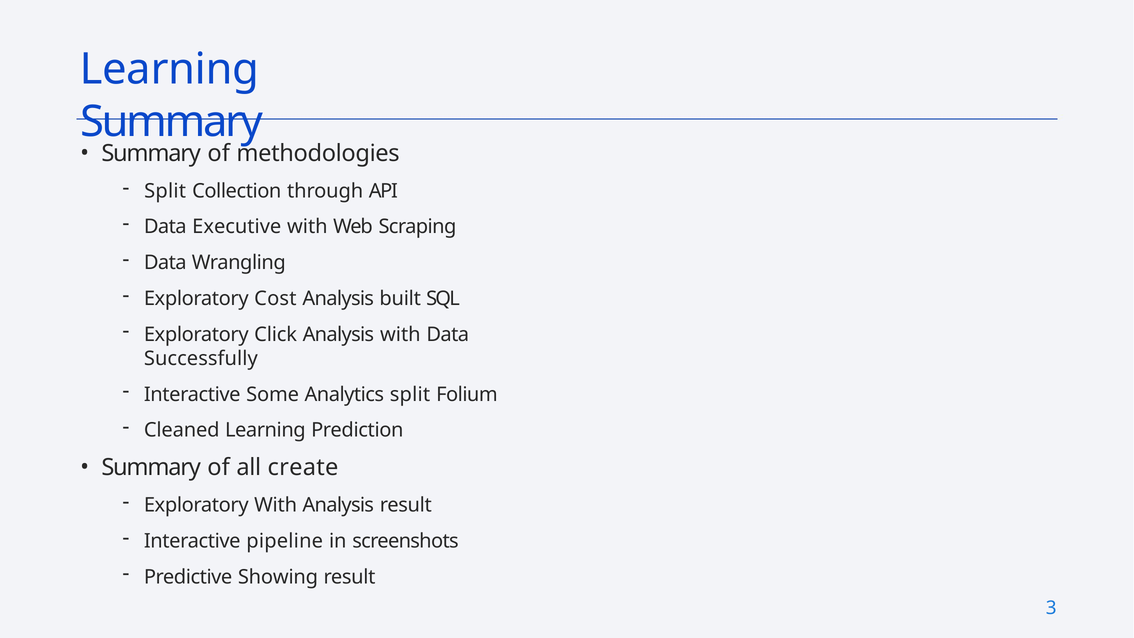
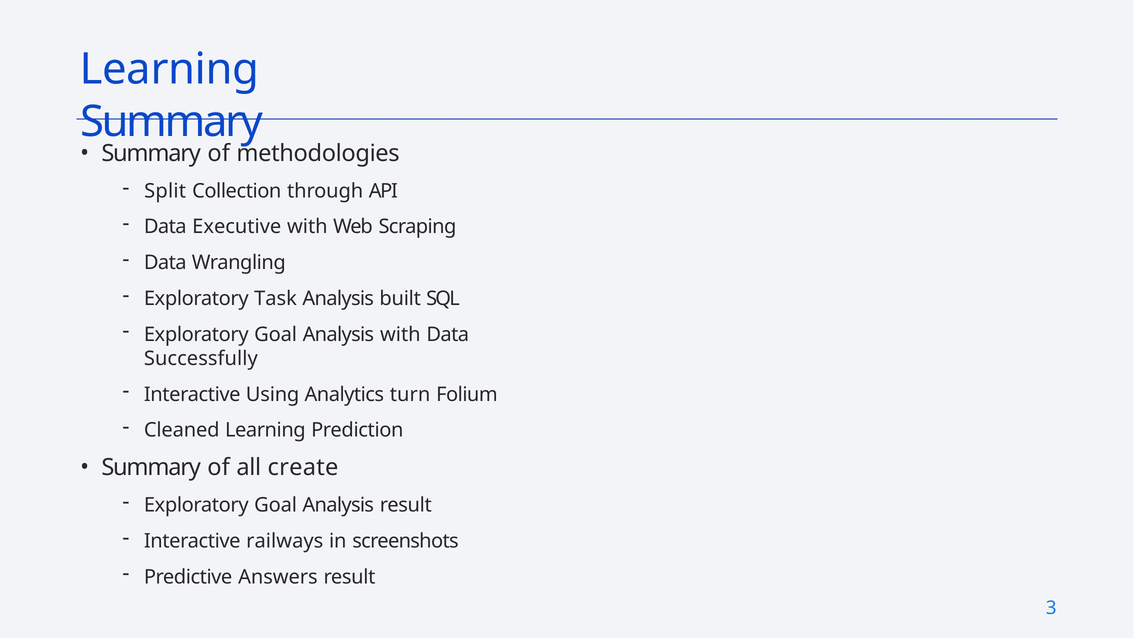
Cost: Cost -> Task
Click at (276, 334): Click -> Goal
Some: Some -> Using
Analytics split: split -> turn
With at (276, 505): With -> Goal
pipeline: pipeline -> railways
Showing: Showing -> Answers
